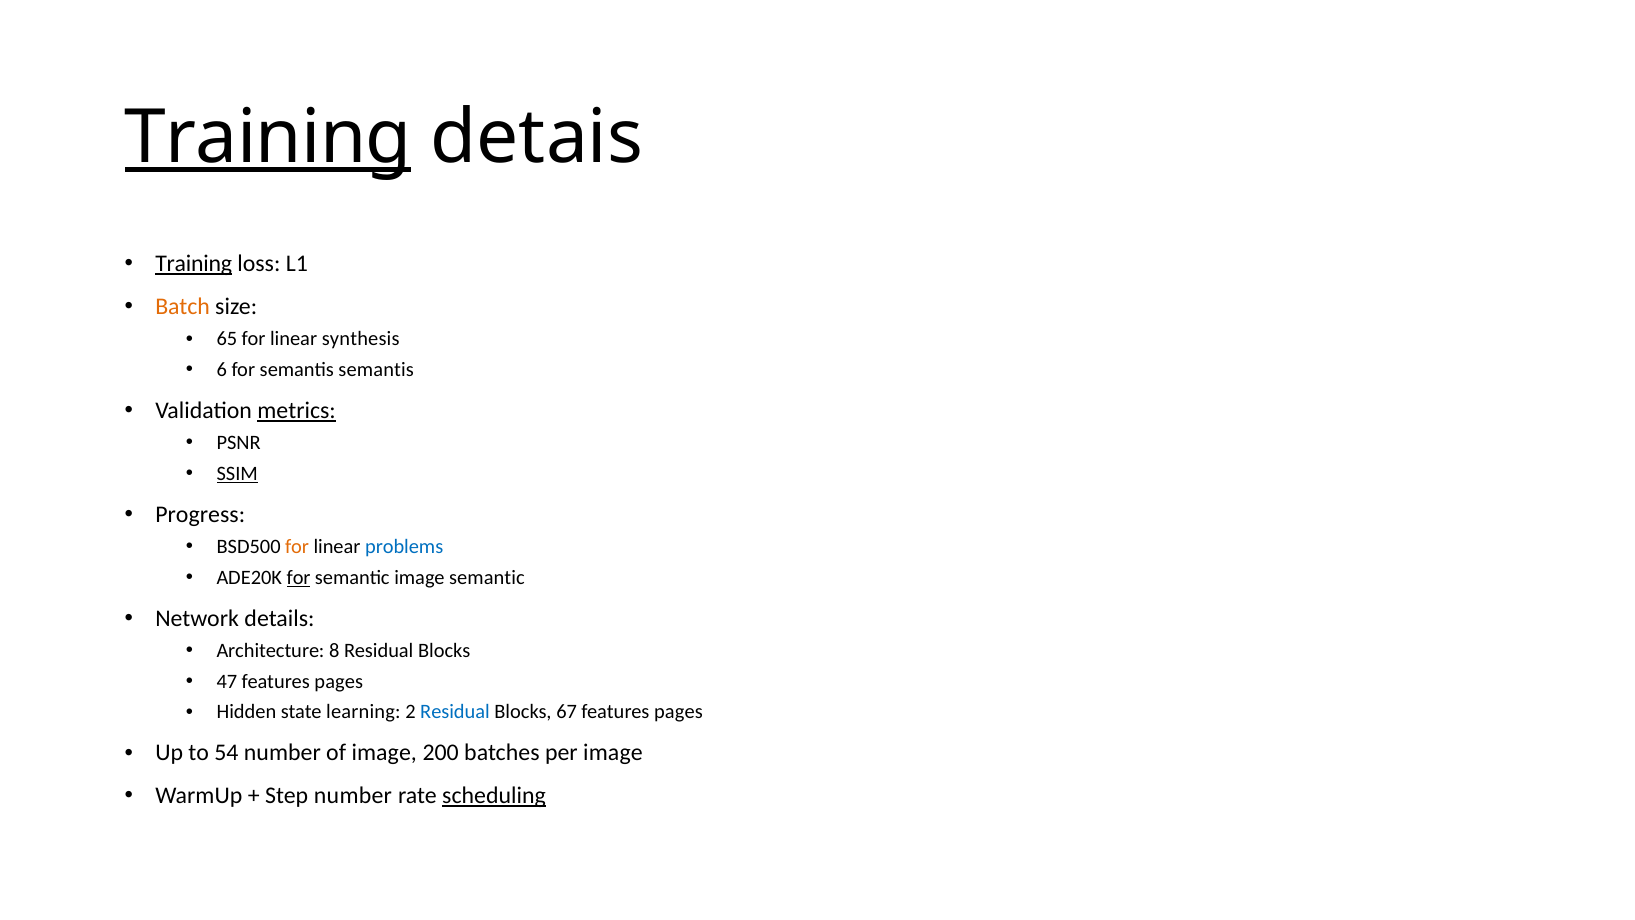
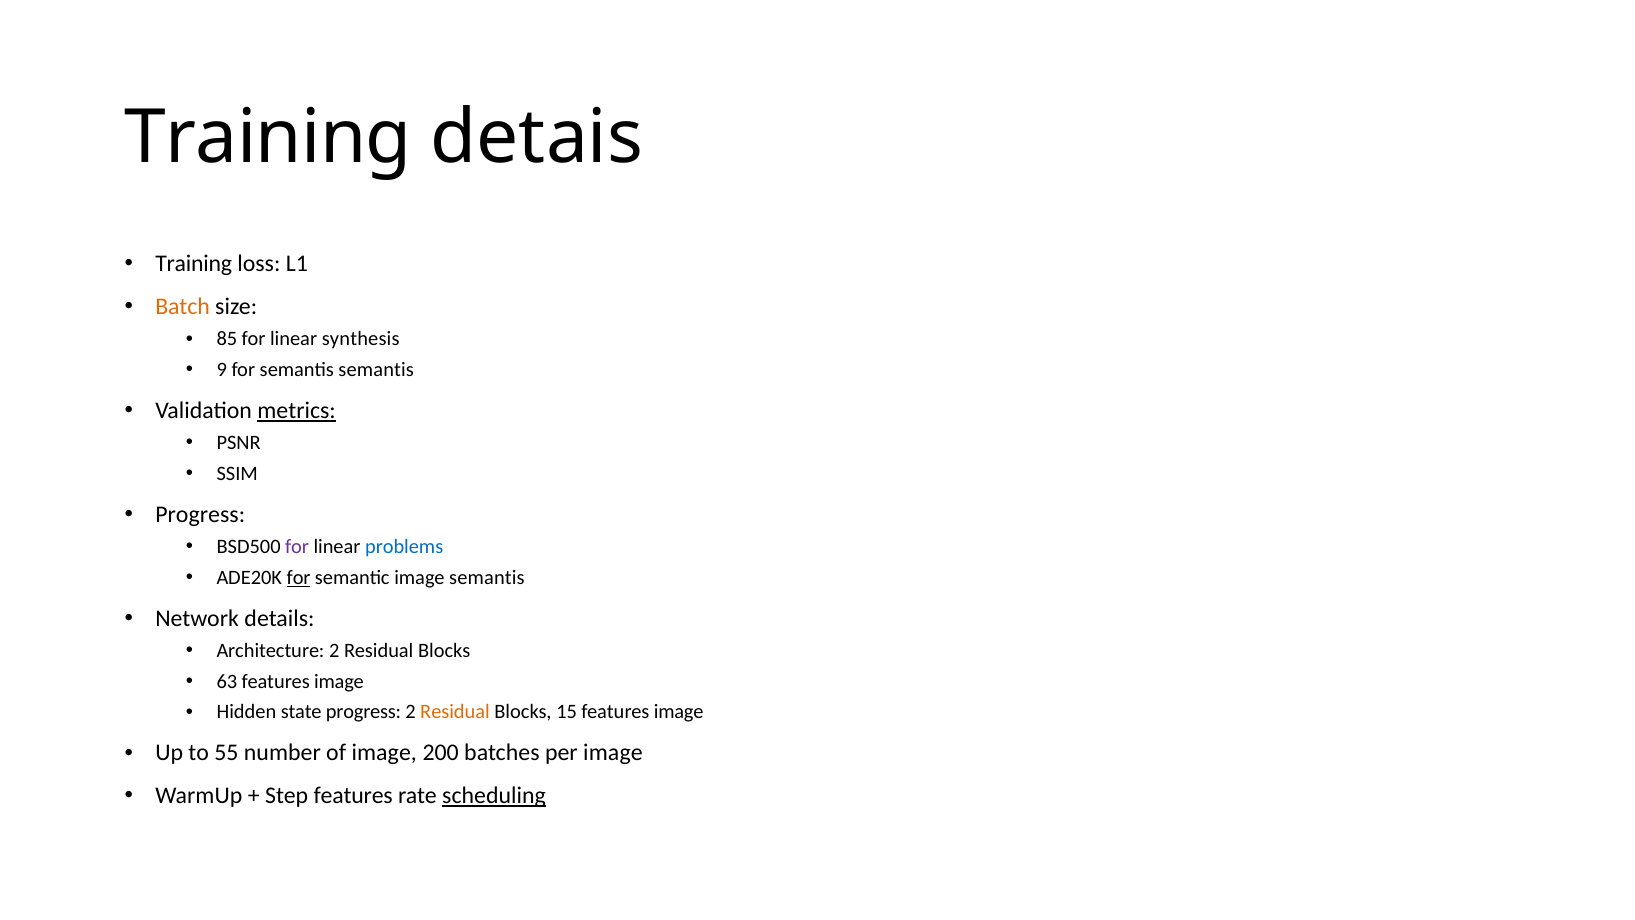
Training at (268, 137) underline: present -> none
Training at (194, 264) underline: present -> none
65: 65 -> 85
6: 6 -> 9
SSIM underline: present -> none
for at (297, 547) colour: orange -> purple
image semantic: semantic -> semantis
Architecture 8: 8 -> 2
47: 47 -> 63
pages at (339, 681): pages -> image
state learning: learning -> progress
Residual at (455, 712) colour: blue -> orange
67: 67 -> 15
pages at (679, 712): pages -> image
54: 54 -> 55
Step number: number -> features
